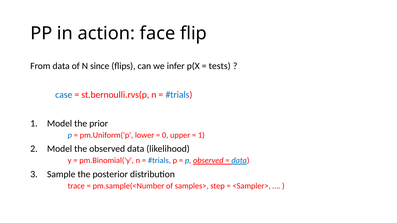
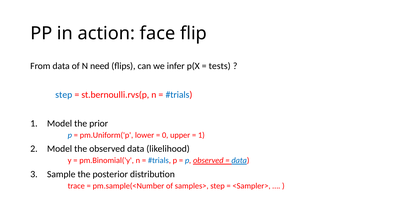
since: since -> need
case at (64, 95): case -> step
